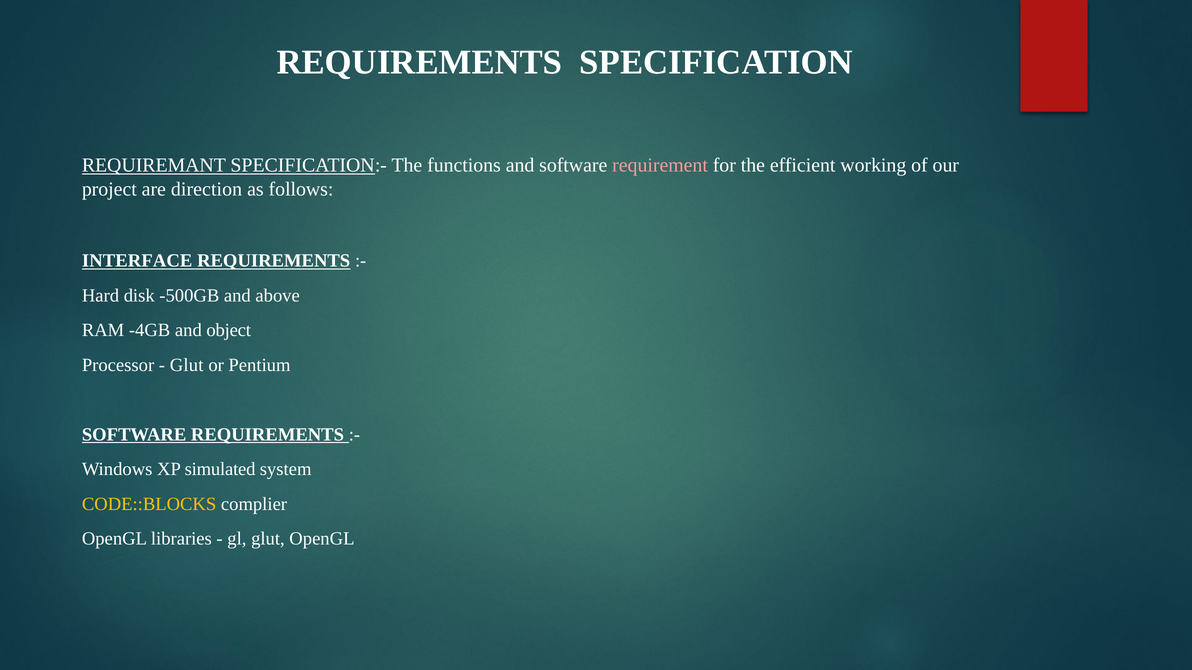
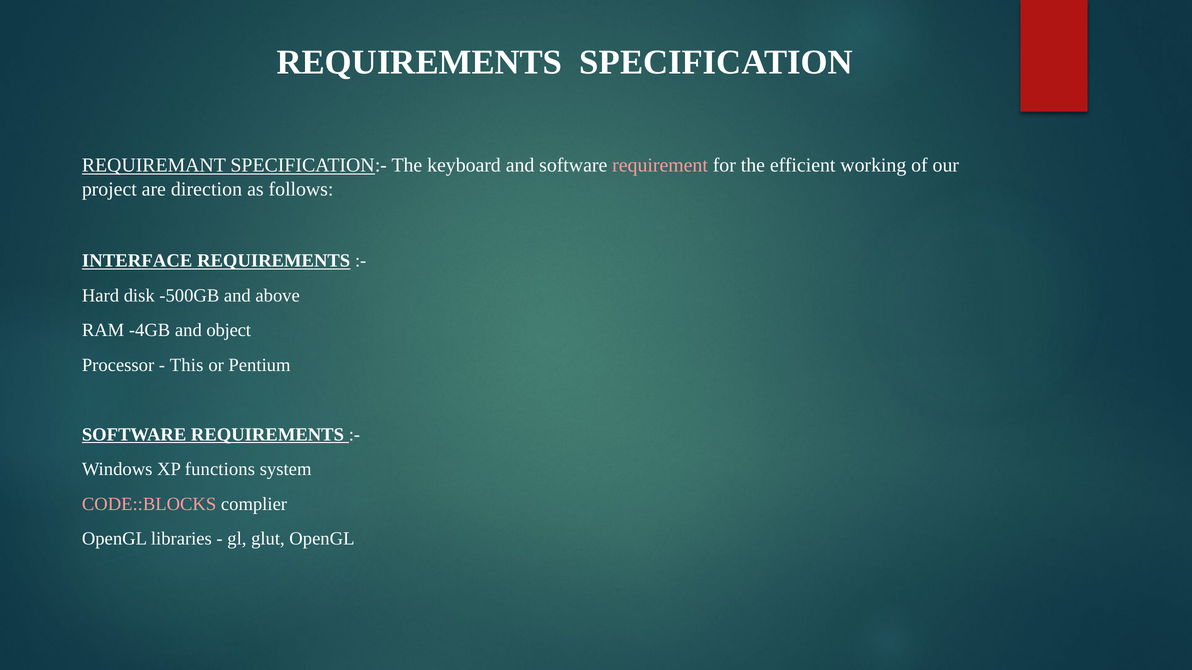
functions: functions -> keyboard
Glut at (187, 365): Glut -> This
simulated: simulated -> functions
CODE::BLOCKS colour: yellow -> pink
